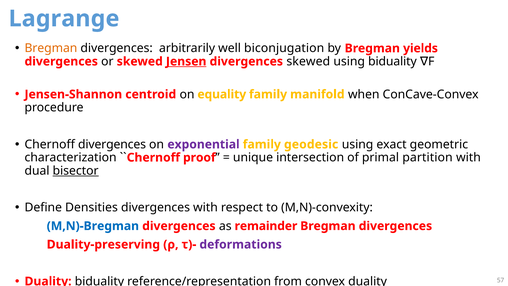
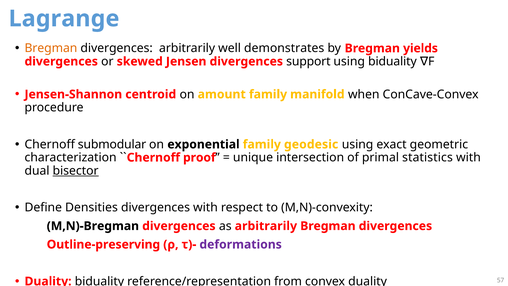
biconjugation: biconjugation -> demonstrates
Jensen underline: present -> none
divergences skewed: skewed -> support
equality: equality -> amount
Chernoff divergences: divergences -> submodular
exponential colour: purple -> black
partition: partition -> statistics
M,N)-Bregman colour: blue -> black
as remainder: remainder -> arbitrarily
Duality-preserving: Duality-preserving -> Outline-preserving
